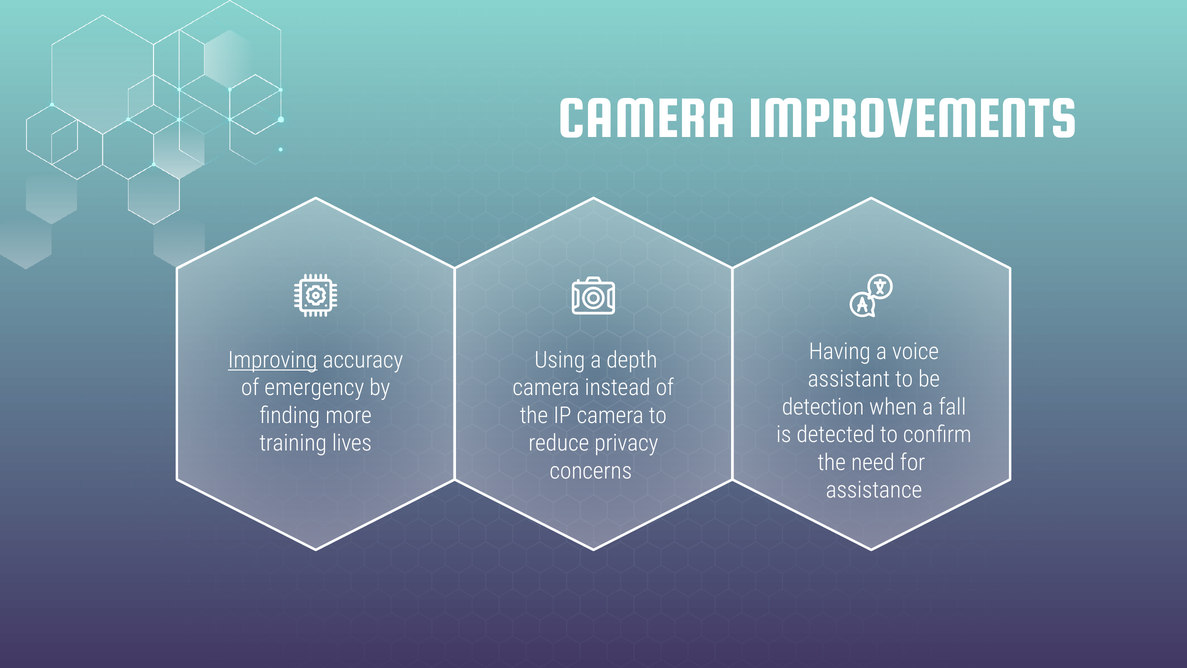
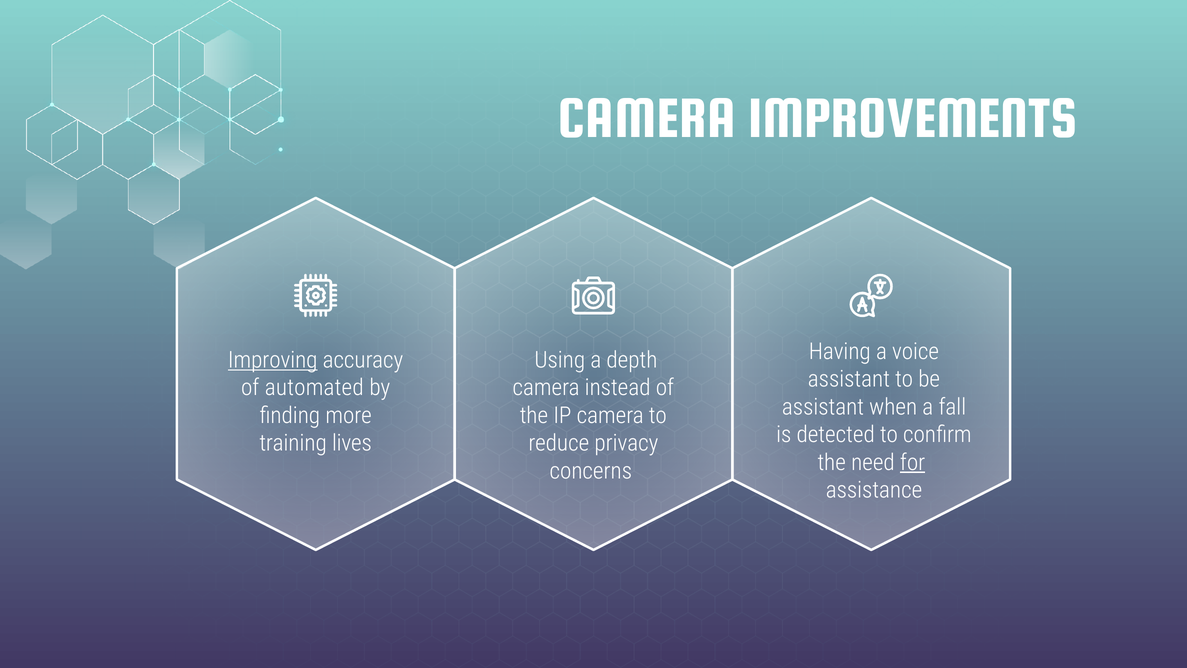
emergency: emergency -> automated
detection at (823, 407): detection -> assistant
for underline: none -> present
